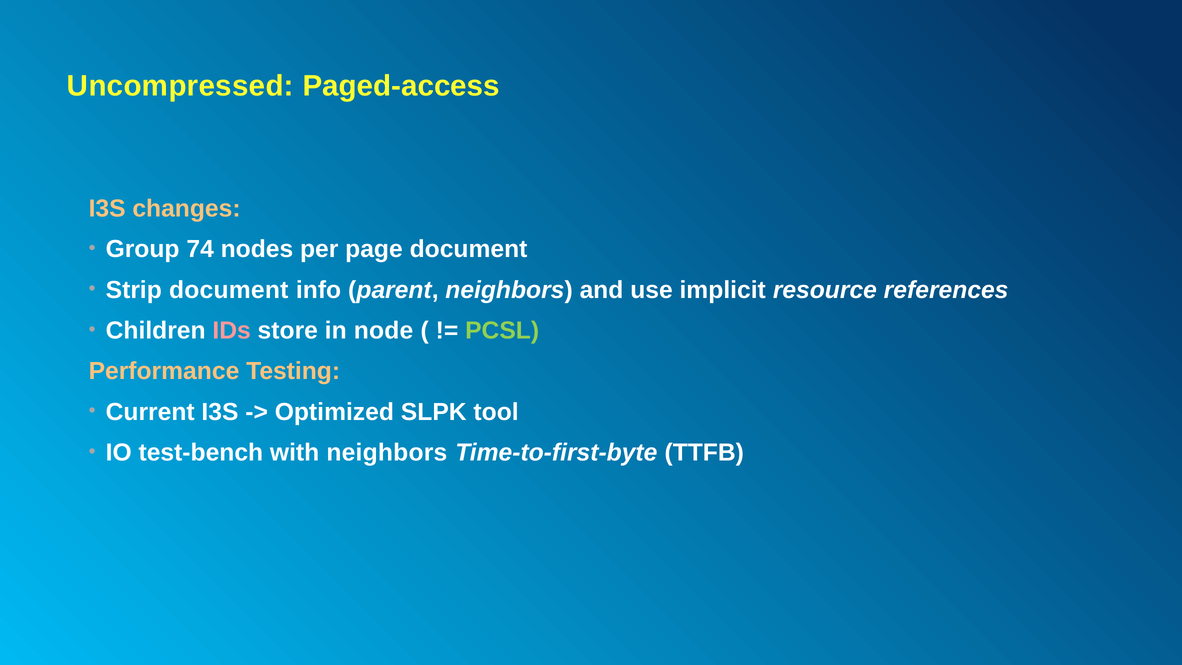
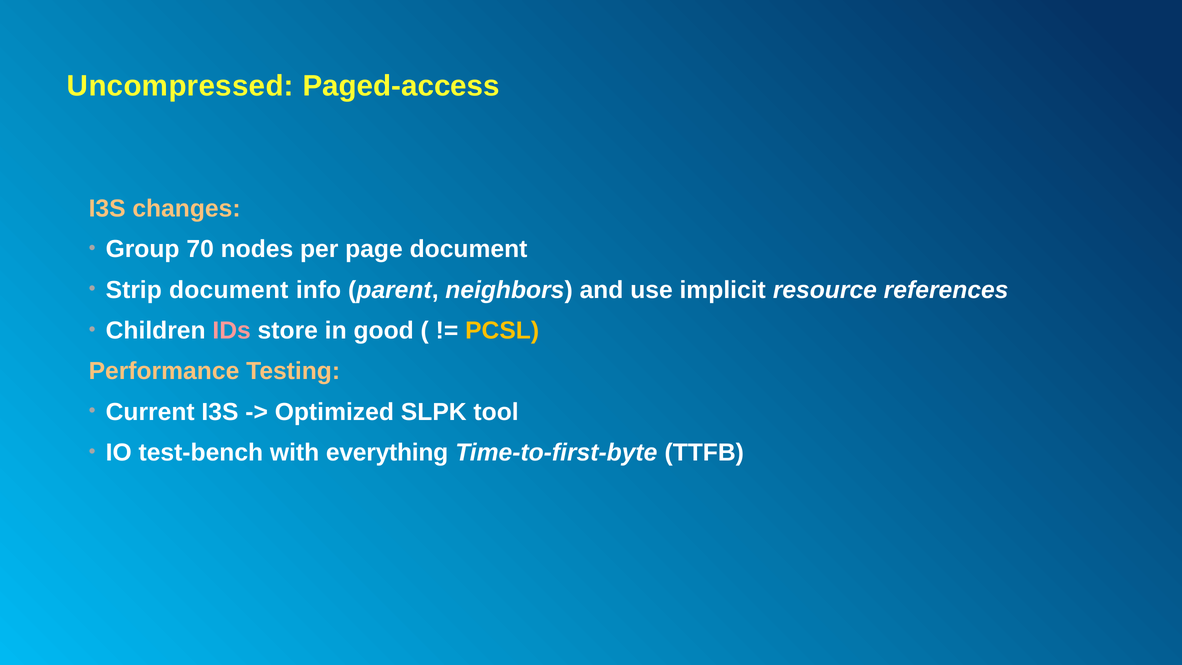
74: 74 -> 70
node: node -> good
PCSL colour: light green -> yellow
with neighbors: neighbors -> everything
